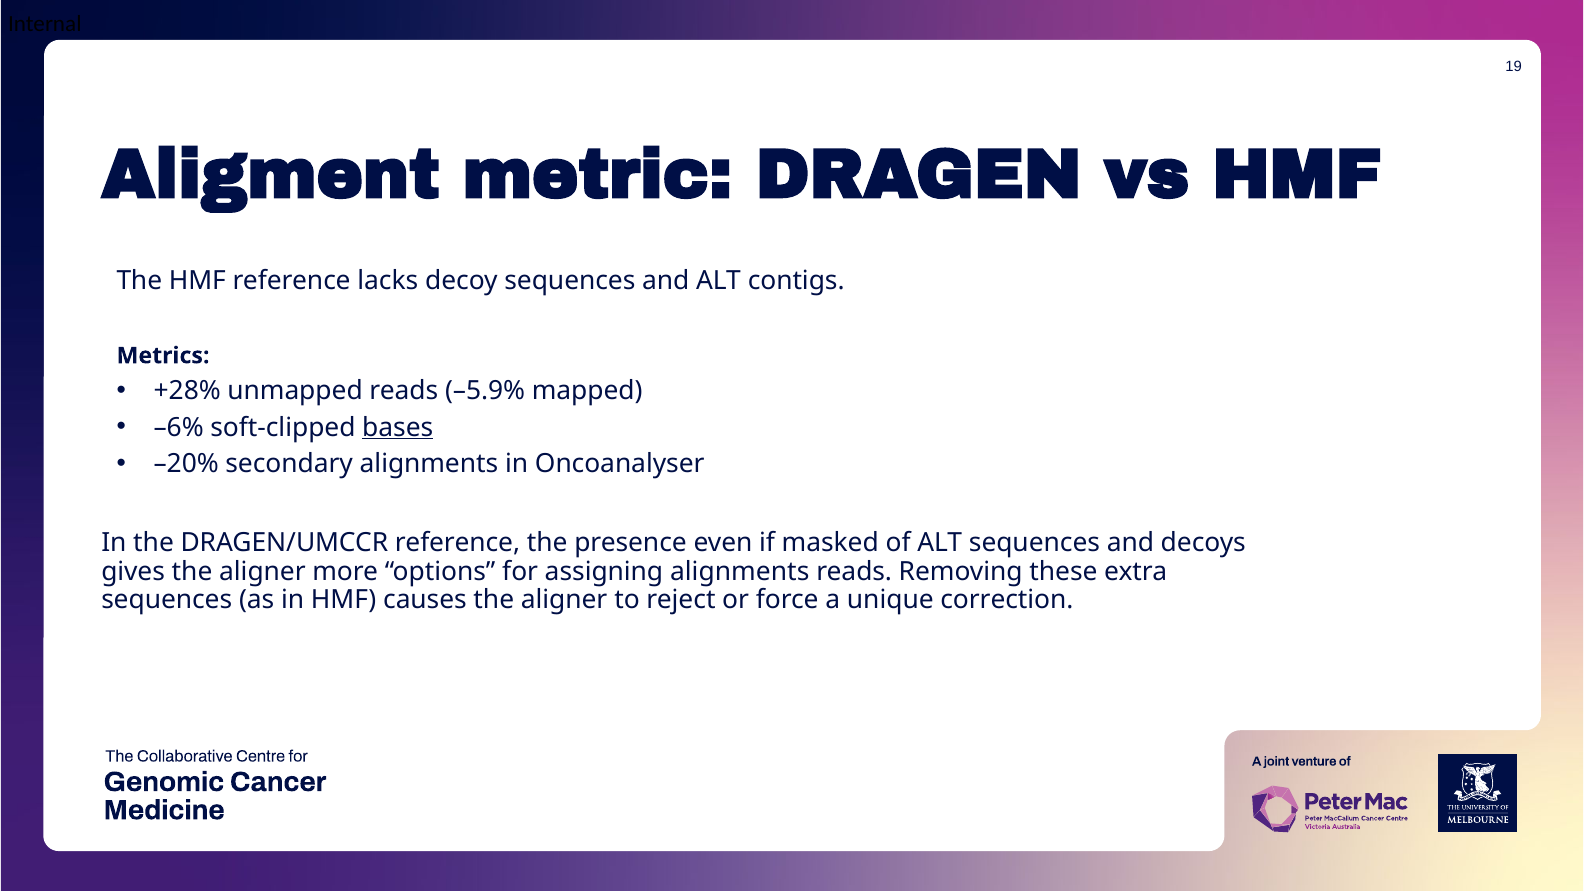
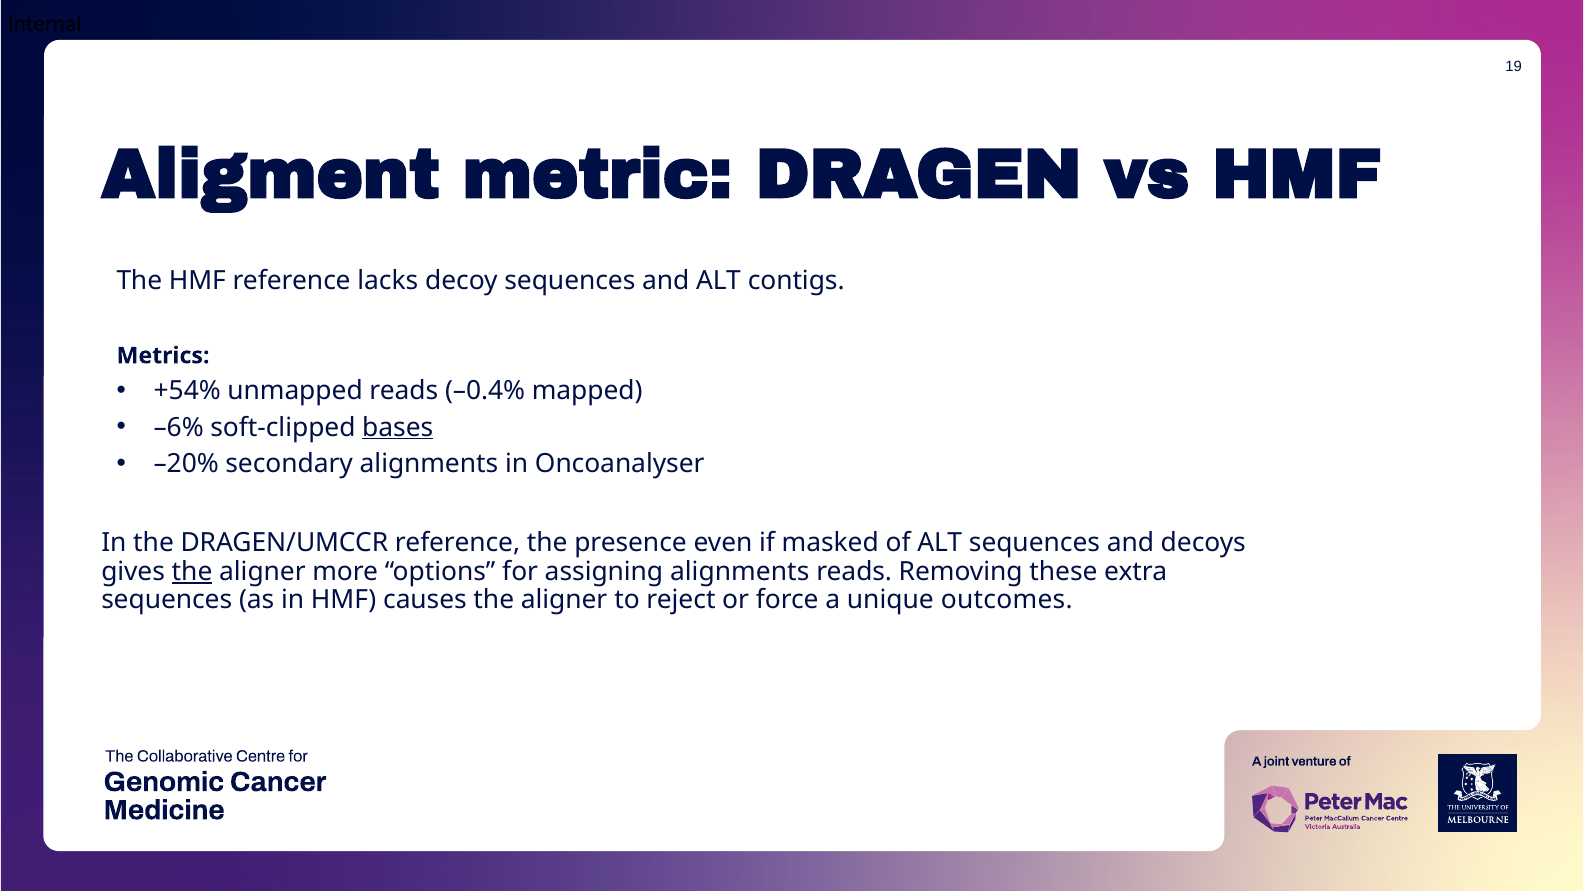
+28%: +28% -> +54%
–5.9%: –5.9% -> –0.4%
the at (192, 571) underline: none -> present
correction: correction -> outcomes
